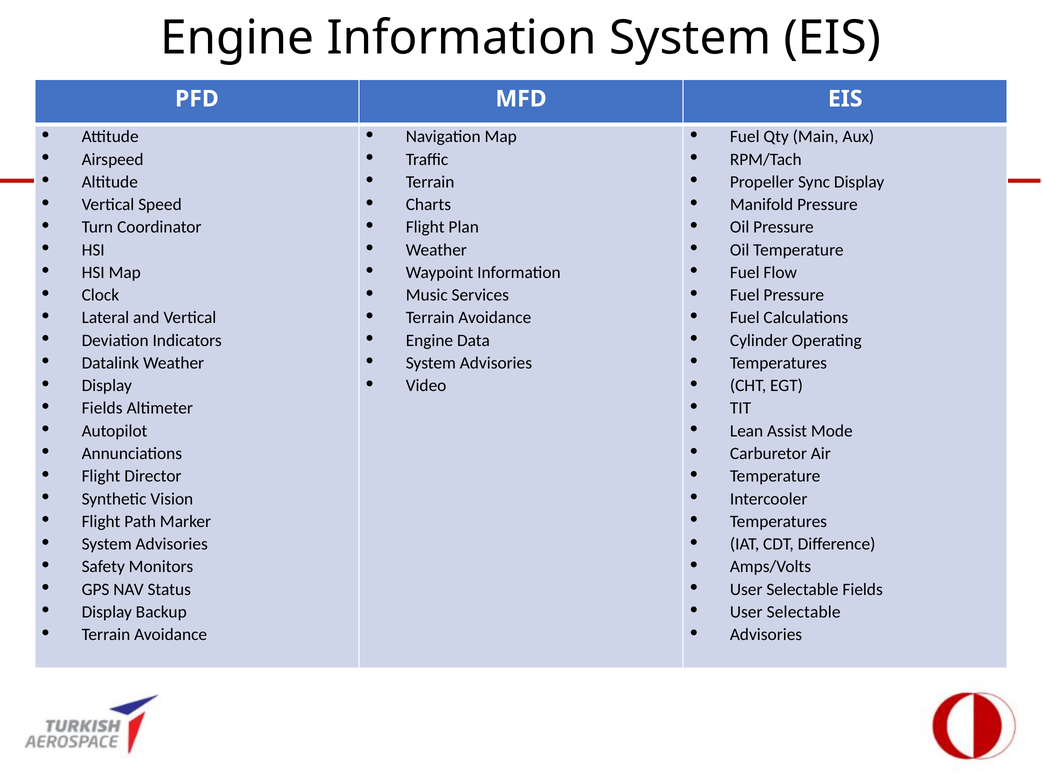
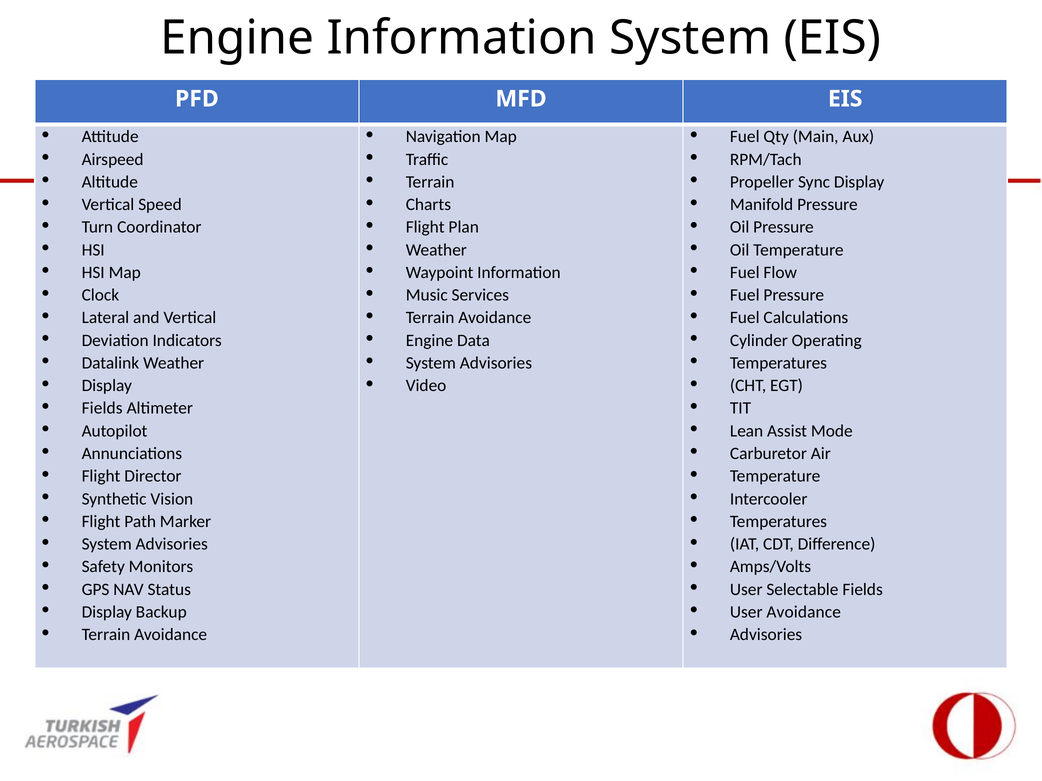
Selectable at (804, 612): Selectable -> Avoidance
